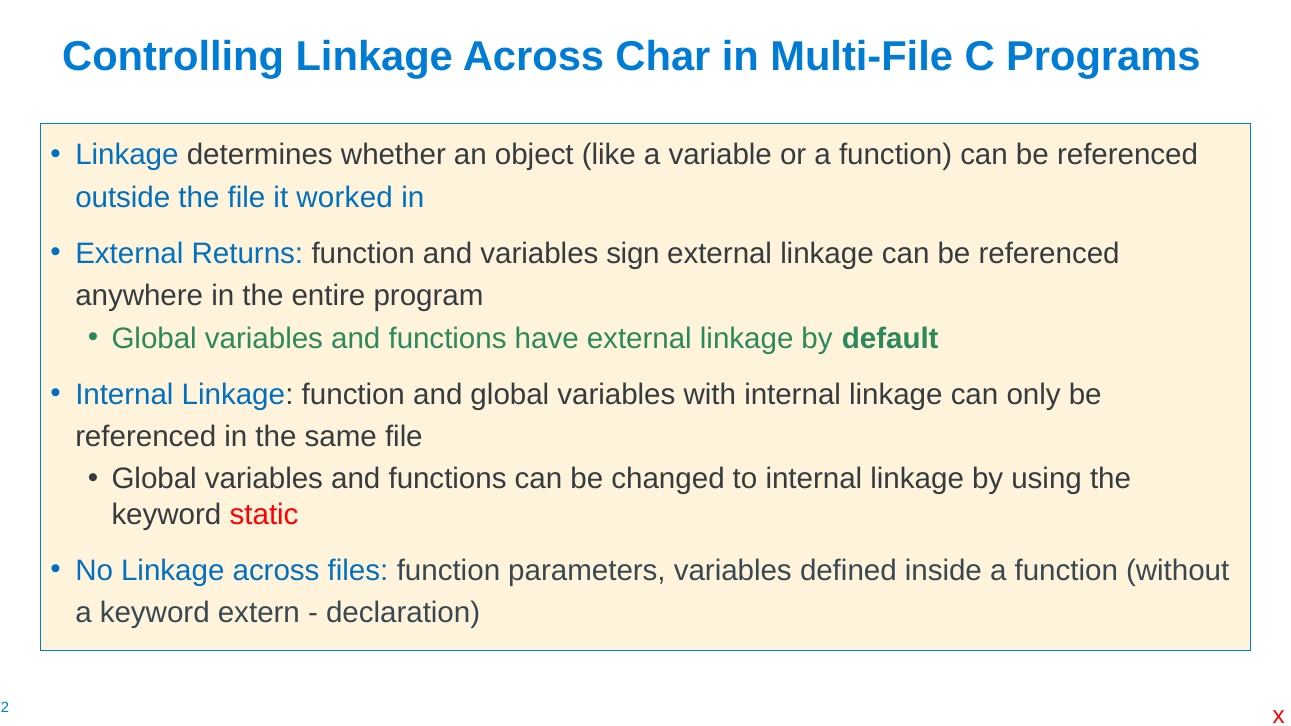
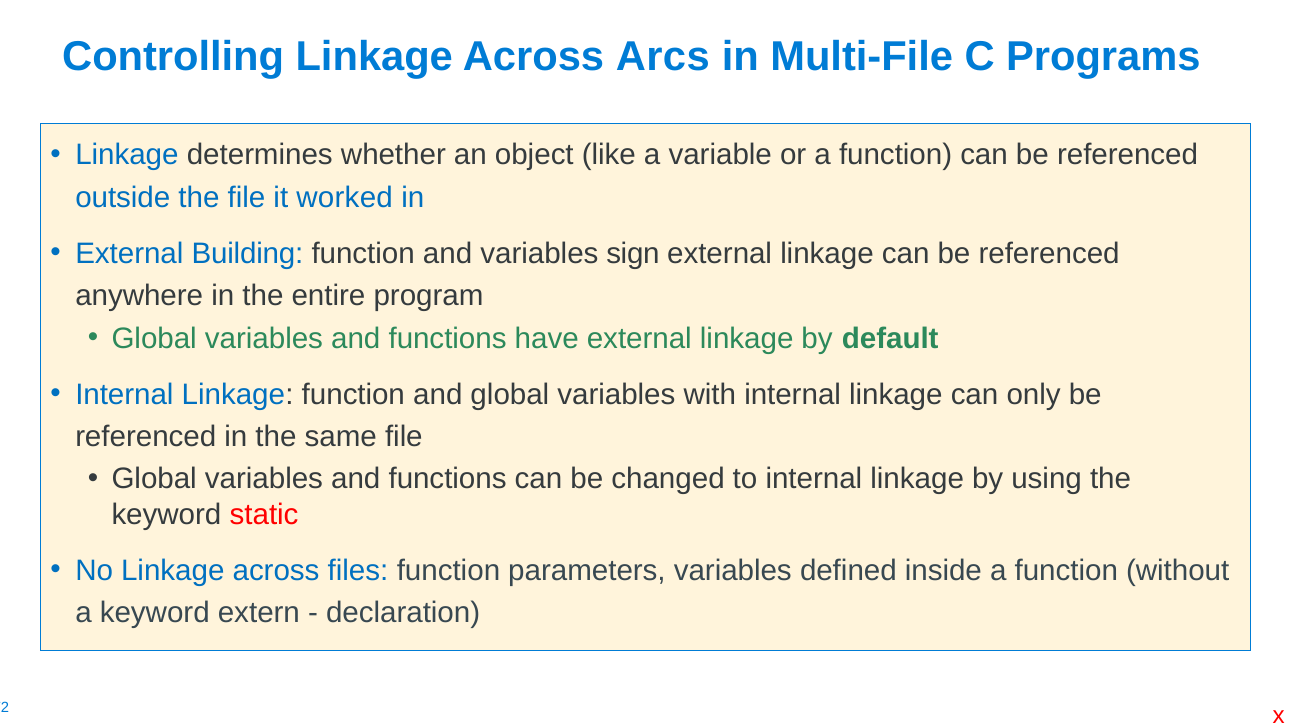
Char: Char -> Arcs
Returns: Returns -> Building
